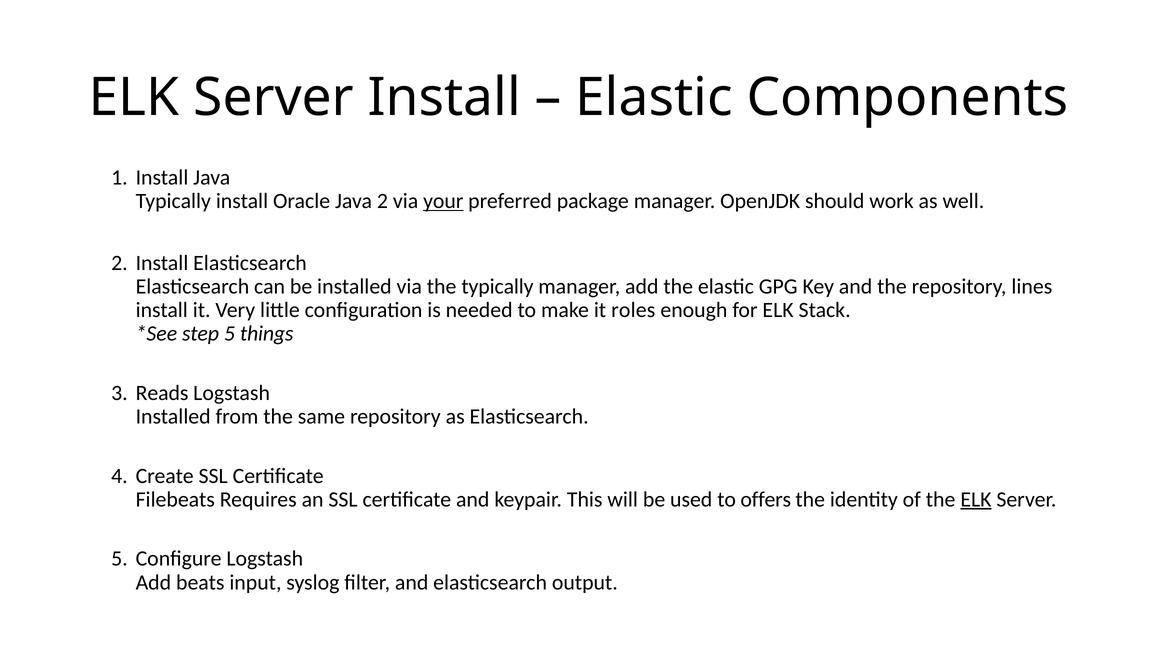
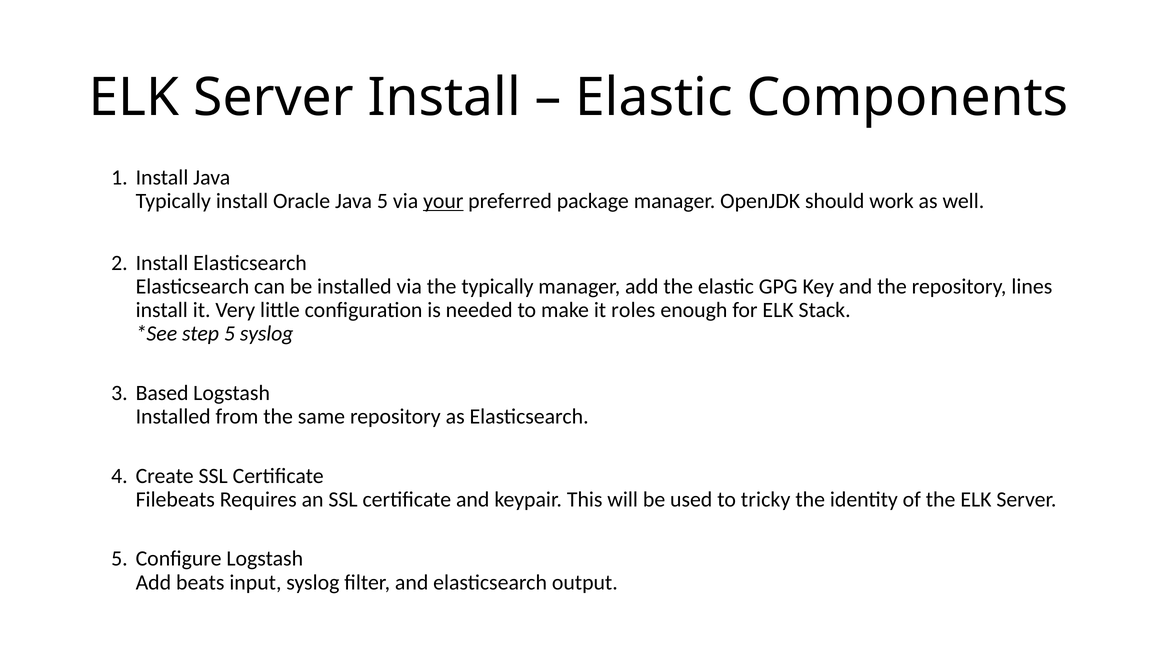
Java 2: 2 -> 5
5 things: things -> syslog
Reads: Reads -> Based
offers: offers -> tricky
ELK at (976, 499) underline: present -> none
